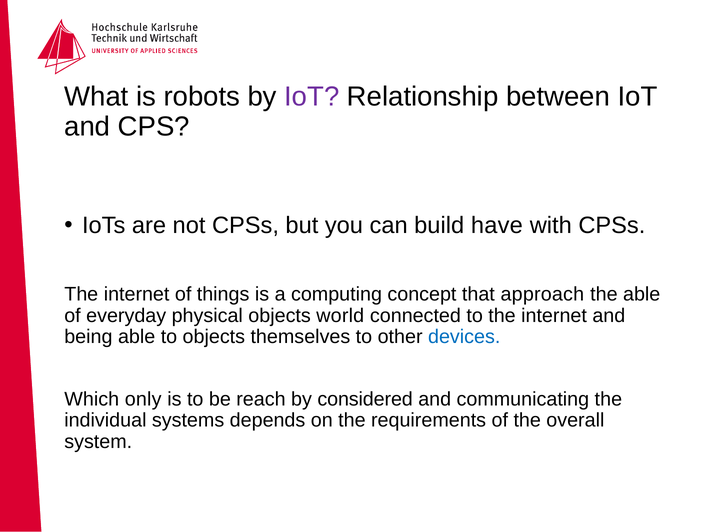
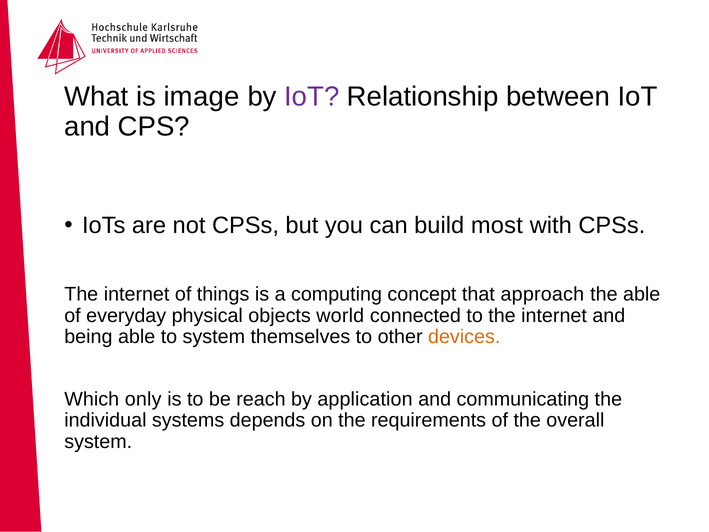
robots: robots -> image
have: have -> most
to objects: objects -> system
devices colour: blue -> orange
considered: considered -> application
